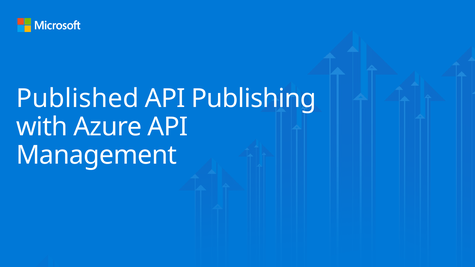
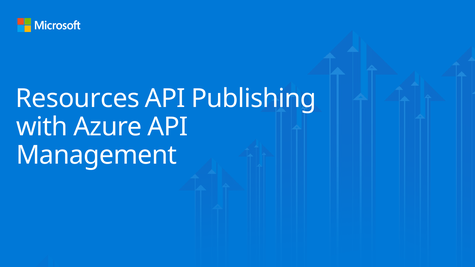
Published: Published -> Resources
